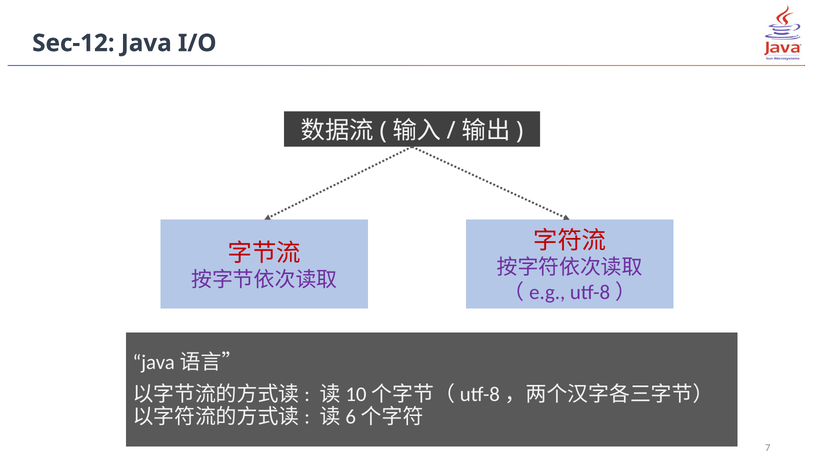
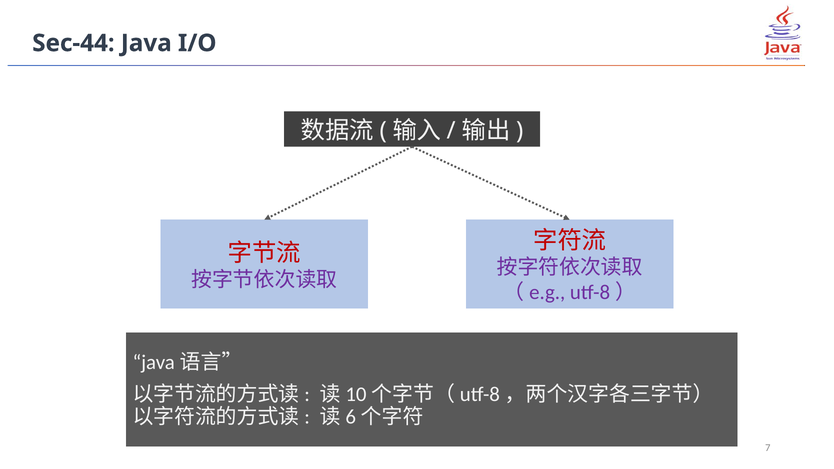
Sec-12: Sec-12 -> Sec-44
